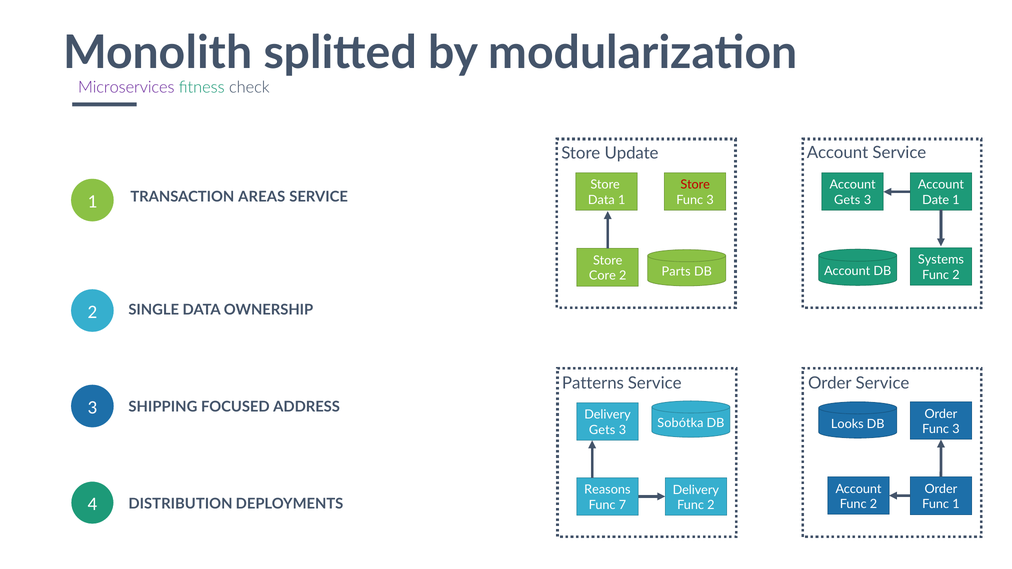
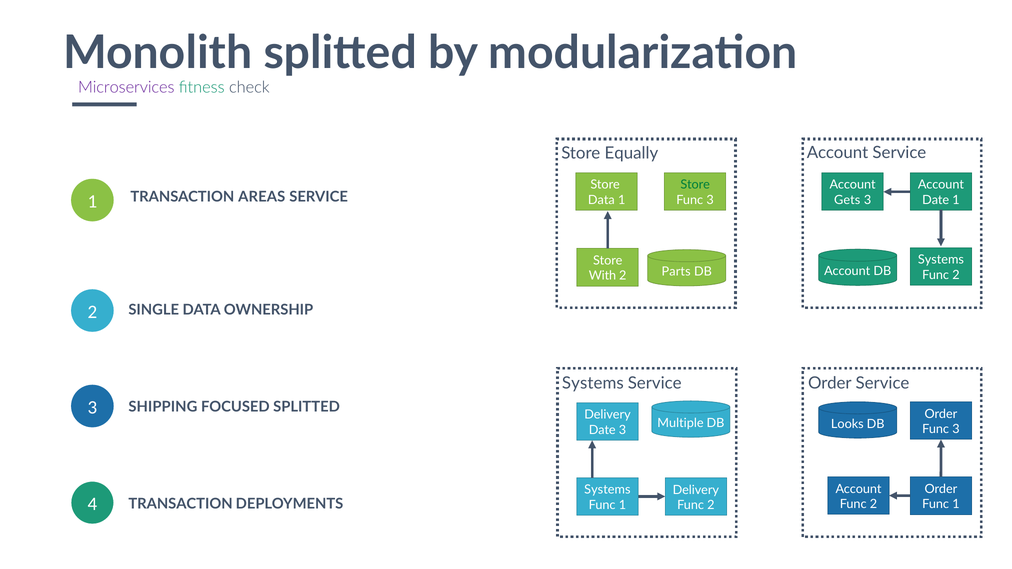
Update: Update -> Equally
Store at (695, 185) colour: red -> green
Core: Core -> With
Patterns at (593, 384): Patterns -> Systems
FOCUSED ADDRESS: ADDRESS -> SPLITTED
Sobótka: Sobótka -> Multiple
Gets at (602, 430): Gets -> Date
Reasons at (607, 490): Reasons -> Systems
4 DISTRIBUTION: DISTRIBUTION -> TRANSACTION
7 at (622, 505): 7 -> 1
